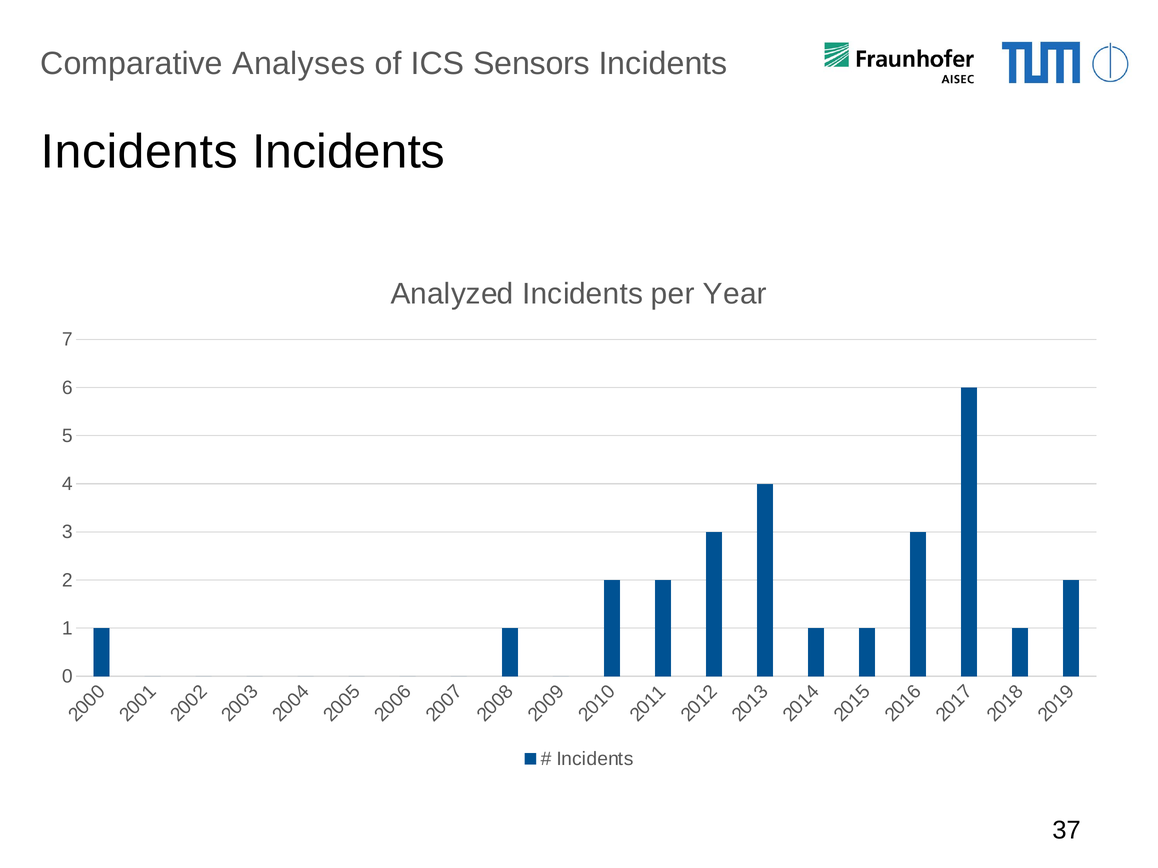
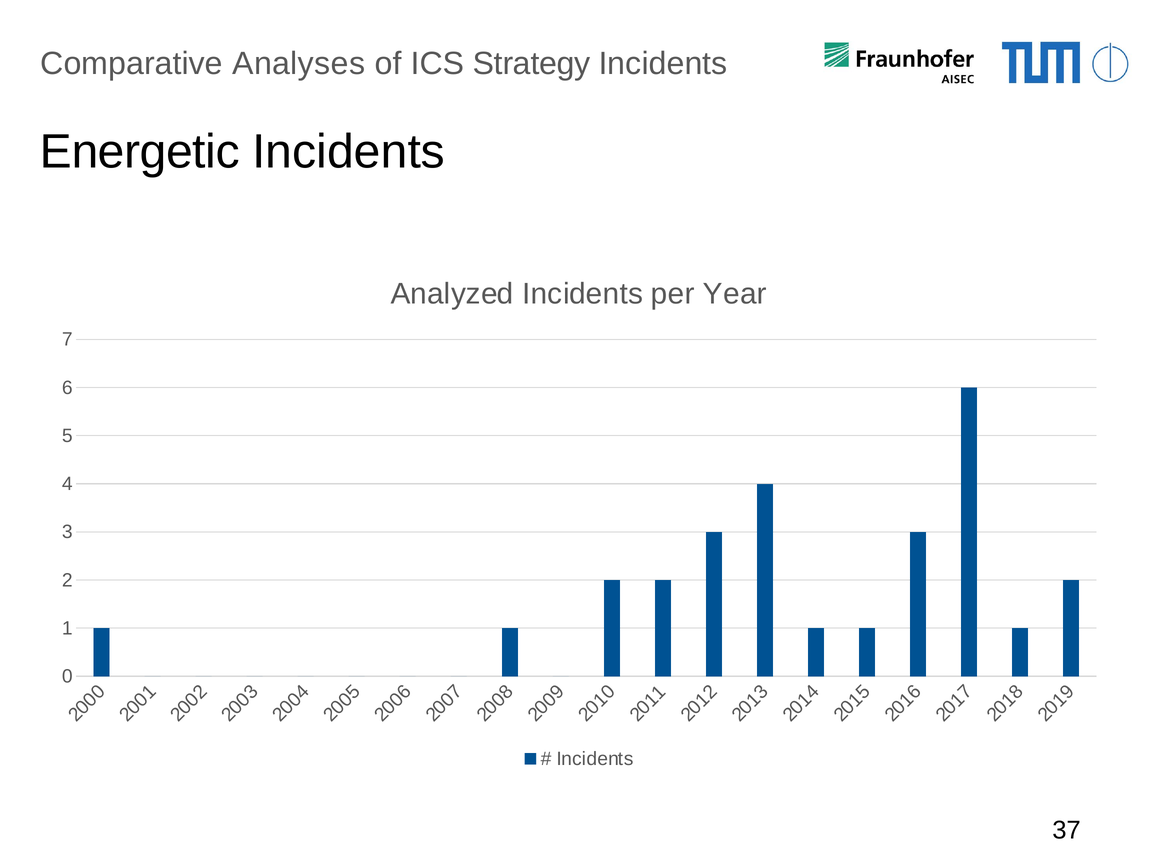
Sensors: Sensors -> Strategy
Incidents at (139, 152): Incidents -> Energetic
